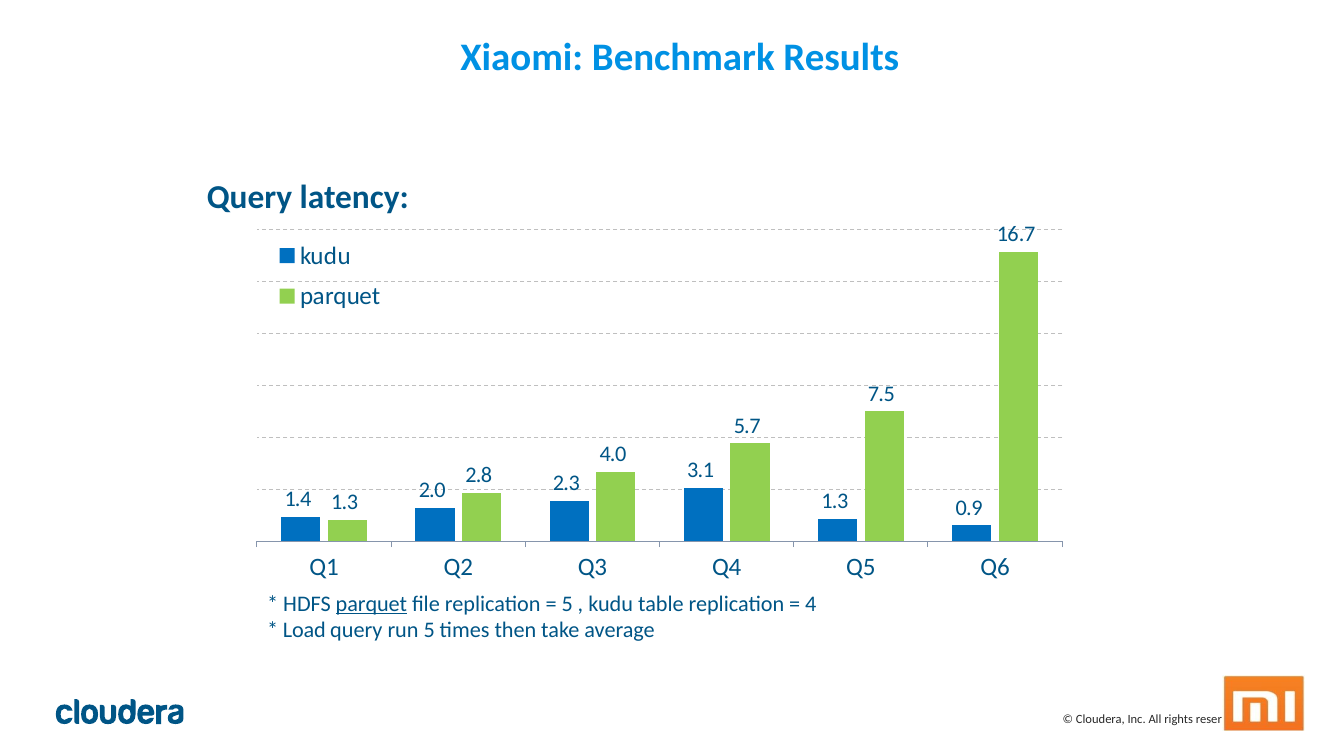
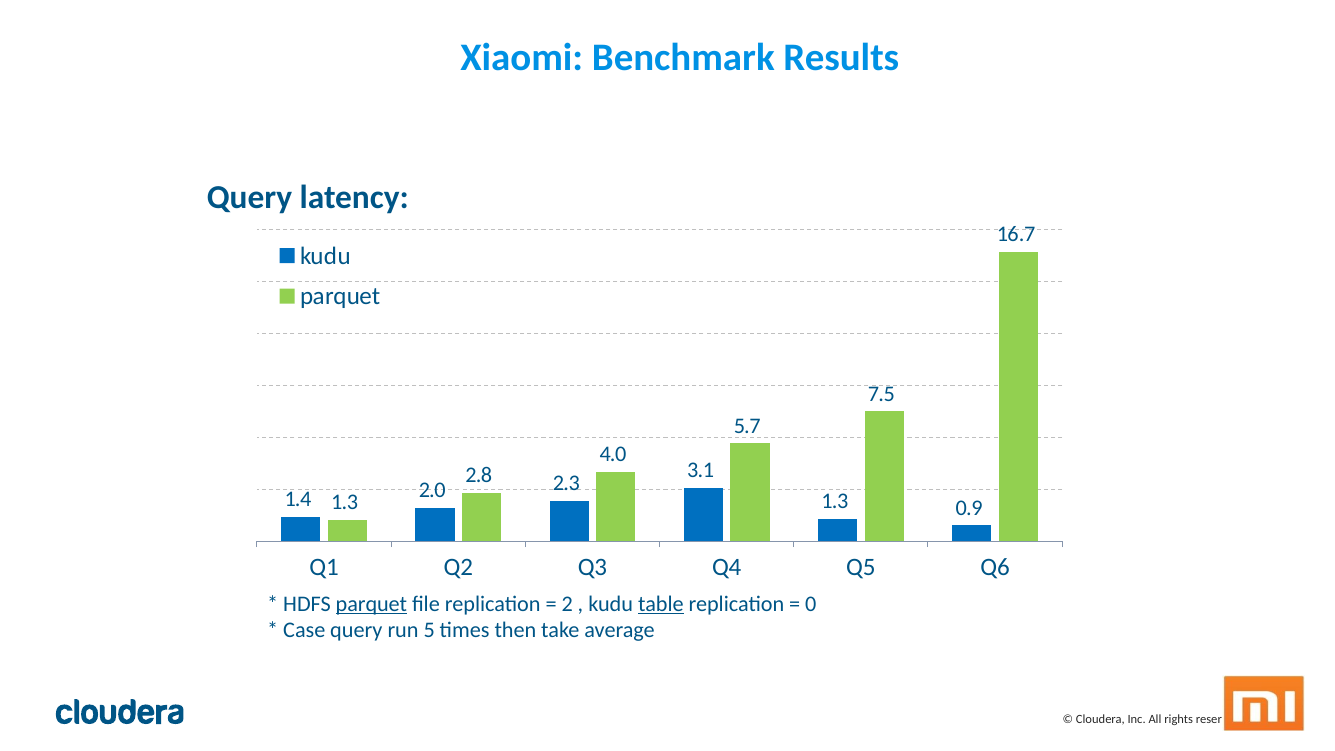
5 at (567, 604): 5 -> 2
table underline: none -> present
4: 4 -> 0
Load: Load -> Case
